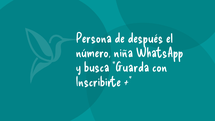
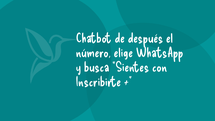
Persona: Persona -> Chatbot
niña: niña -> elige
Guarda: Guarda -> Sientes
